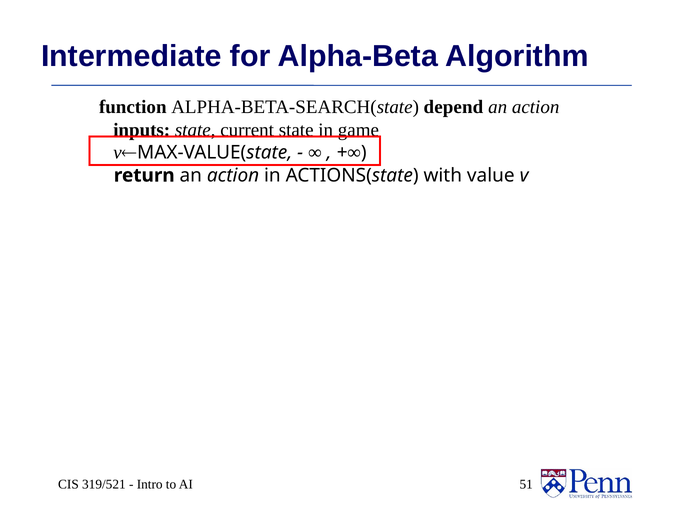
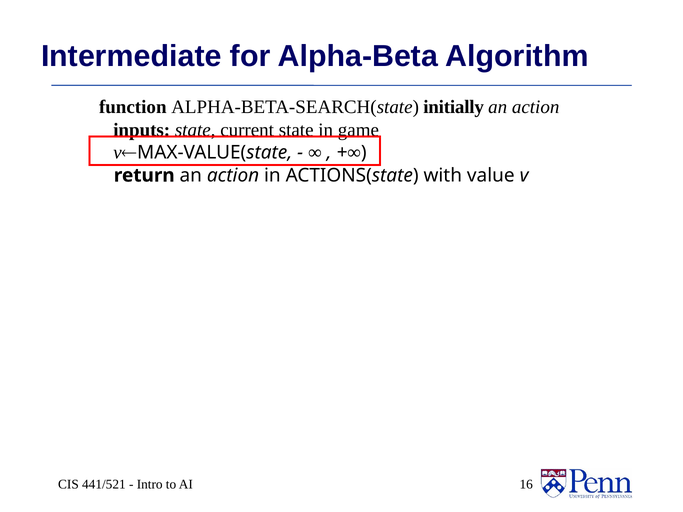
depend: depend -> initially
319/521: 319/521 -> 441/521
51: 51 -> 16
